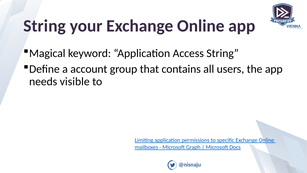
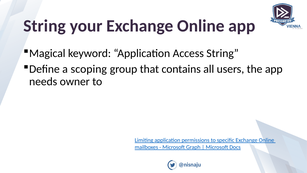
account: account -> scoping
visible: visible -> owner
